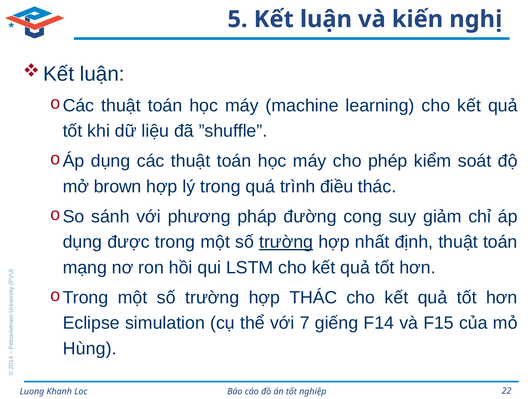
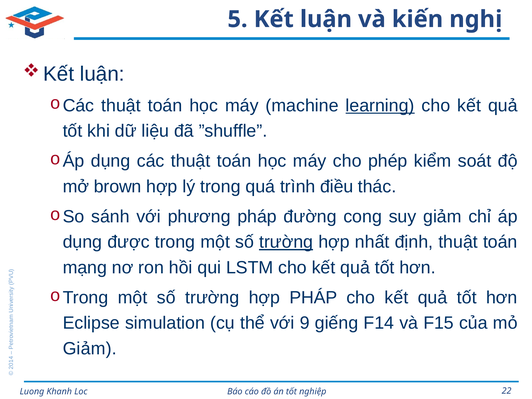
learning underline: none -> present
hợp THÁC: THÁC -> PHÁP
7: 7 -> 9
Hùng at (90, 349): Hùng -> Giảm
